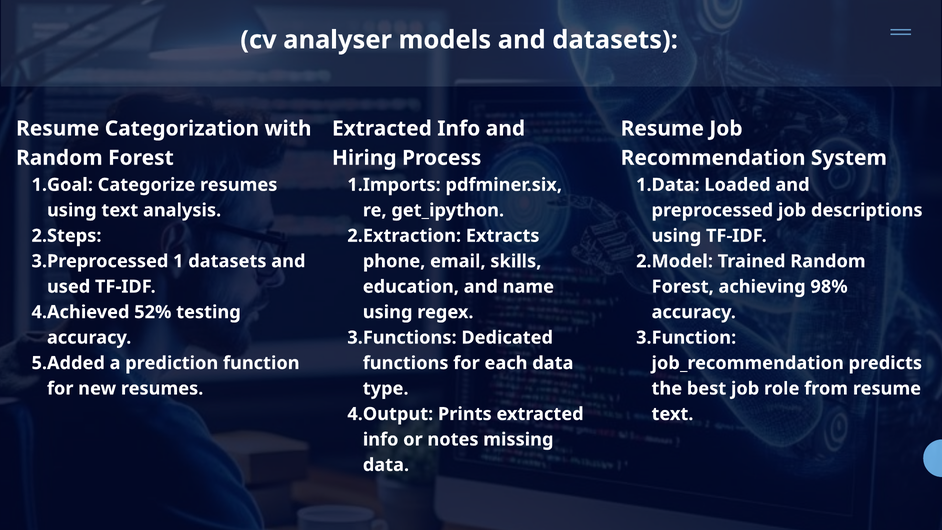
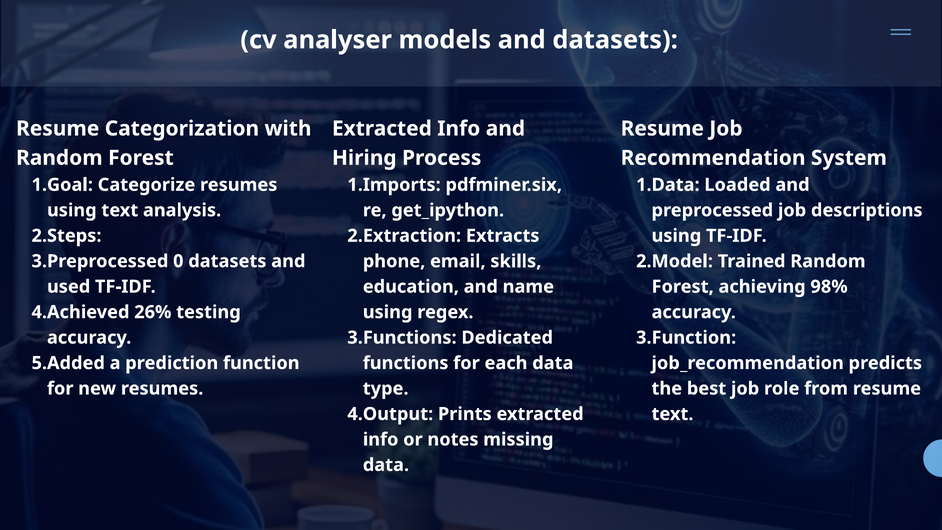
1: 1 -> 0
52%: 52% -> 26%
